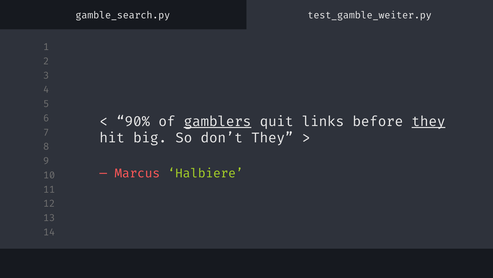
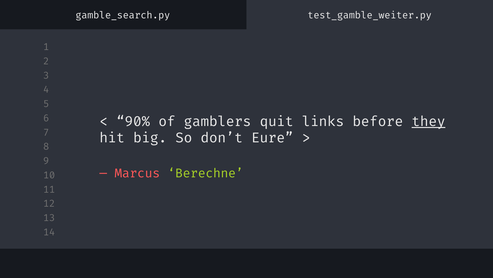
gamblers underline: present -> none
don’t They: They -> Eure
Halbiere: Halbiere -> Berechne
